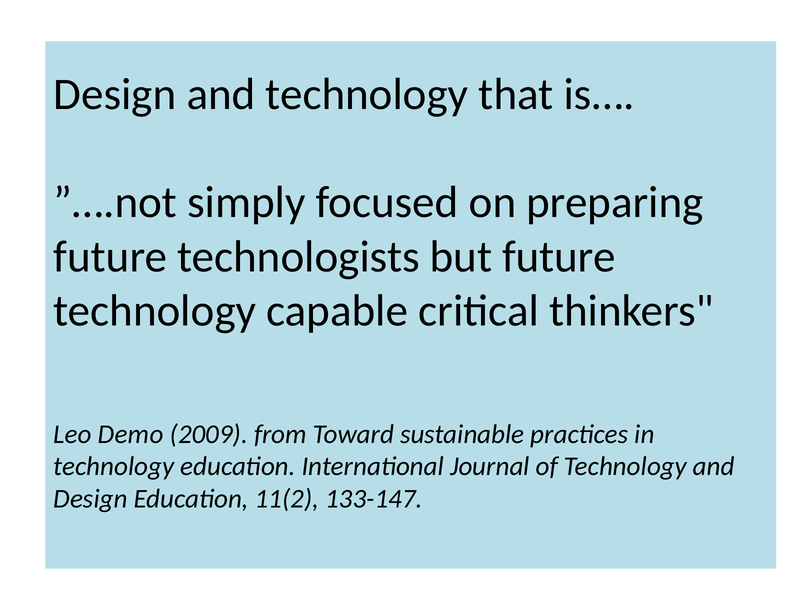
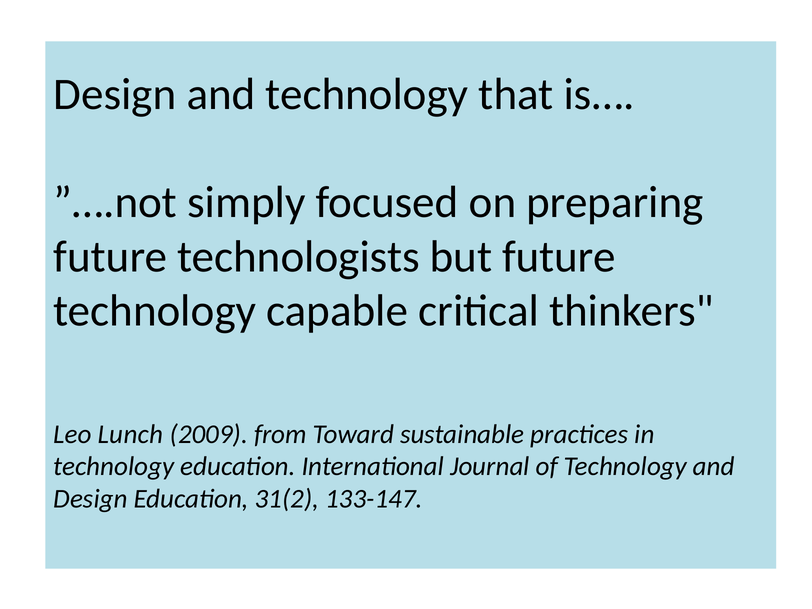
Demo: Demo -> Lunch
11(2: 11(2 -> 31(2
